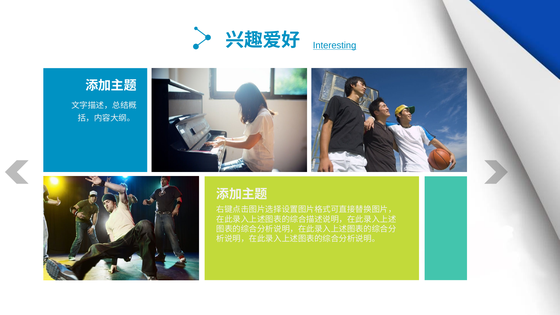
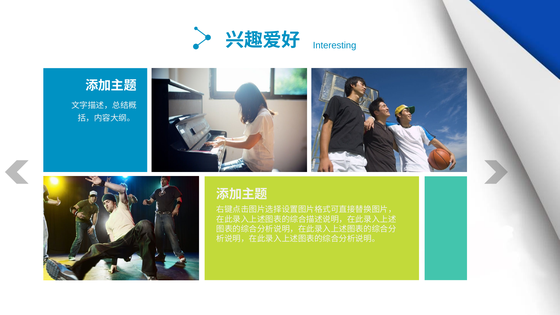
Interesting underline: present -> none
